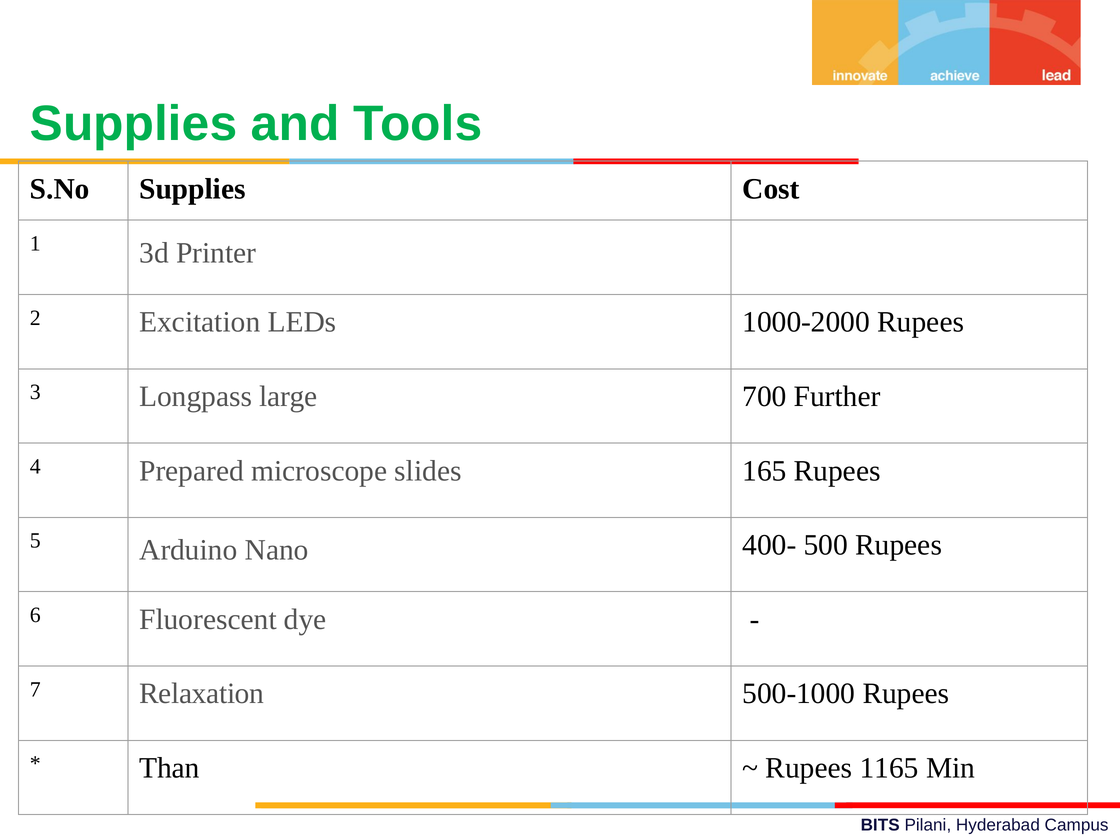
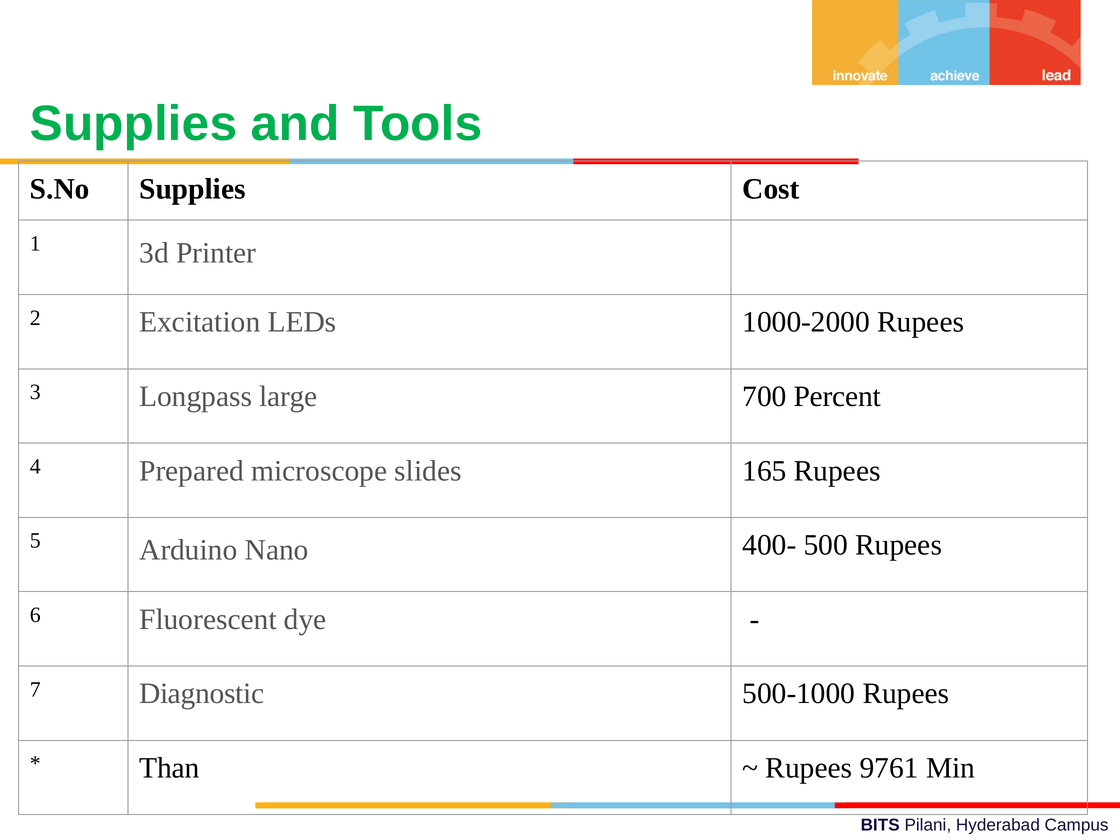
Further: Further -> Percent
Relaxation: Relaxation -> Diagnostic
1165: 1165 -> 9761
